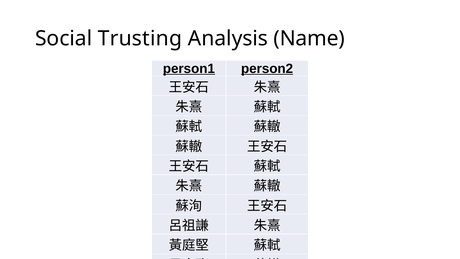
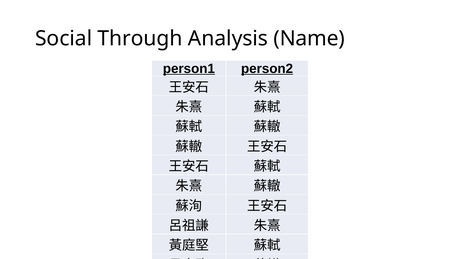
Trusting: Trusting -> Through
